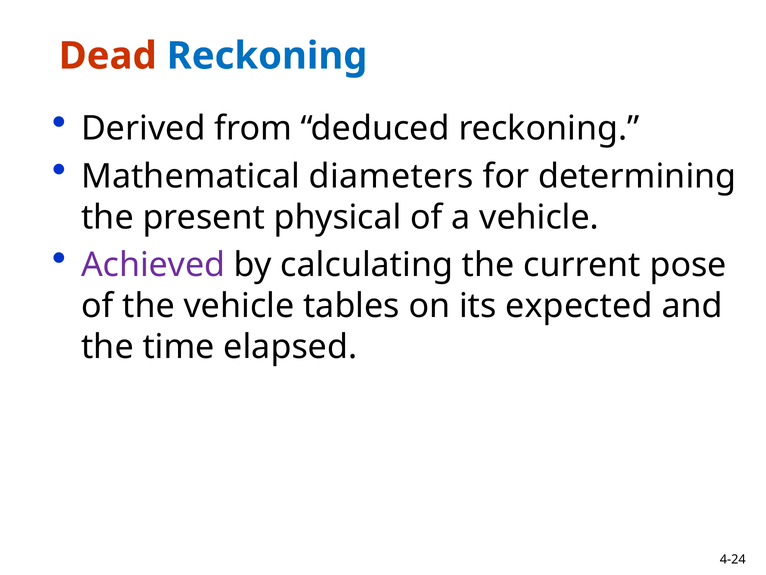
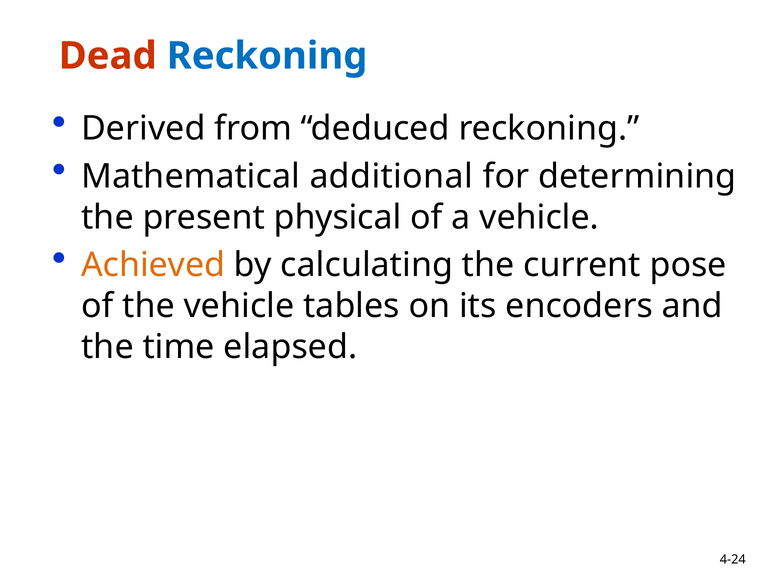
diameters: diameters -> additional
Achieved colour: purple -> orange
expected: expected -> encoders
